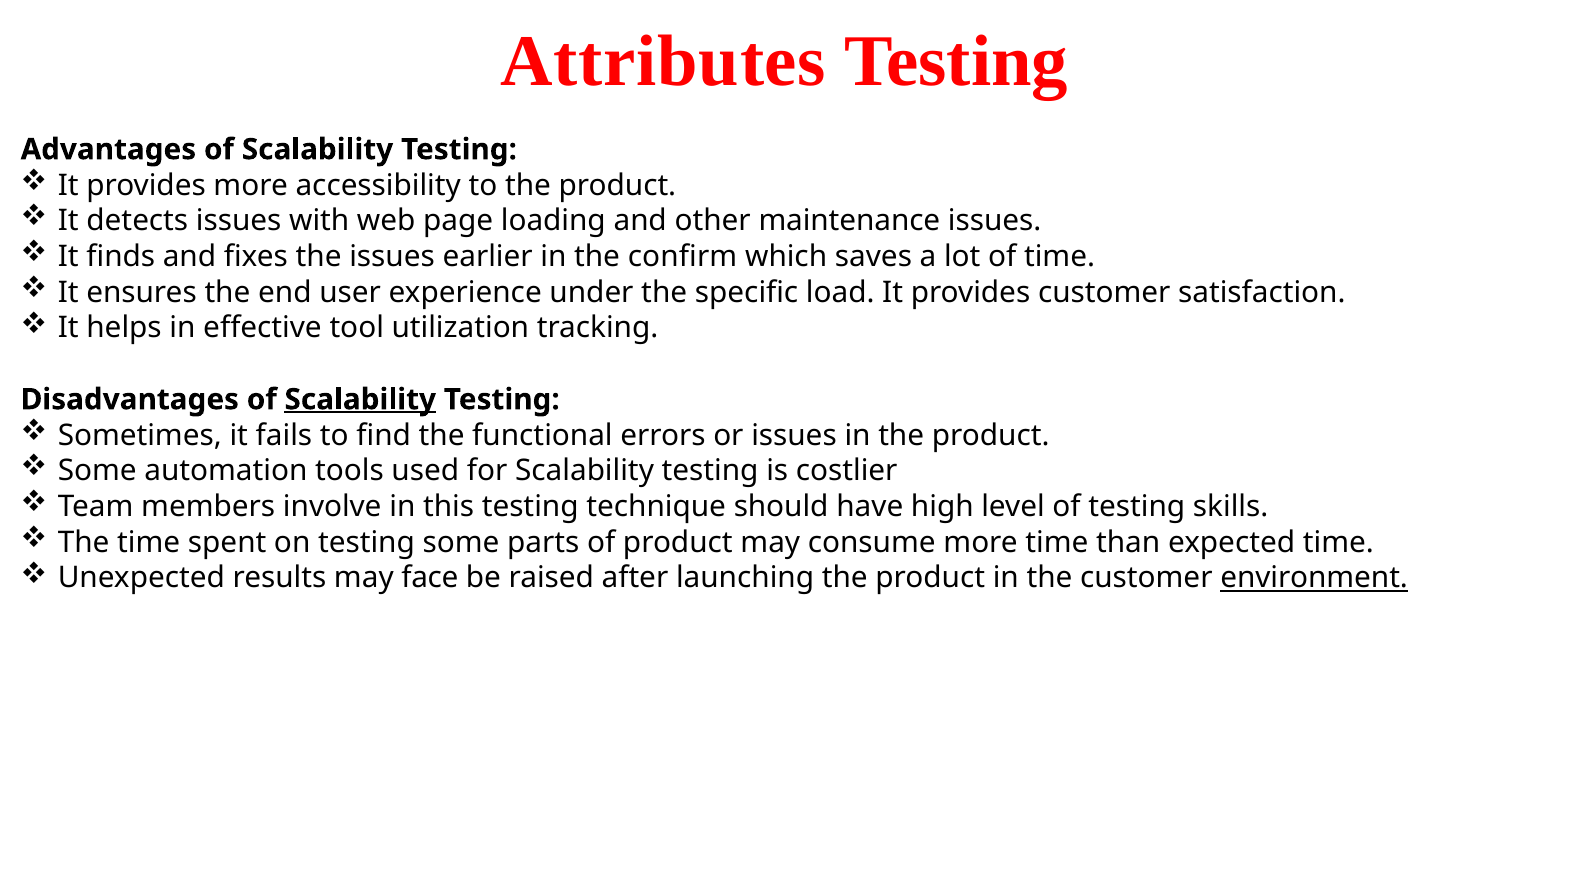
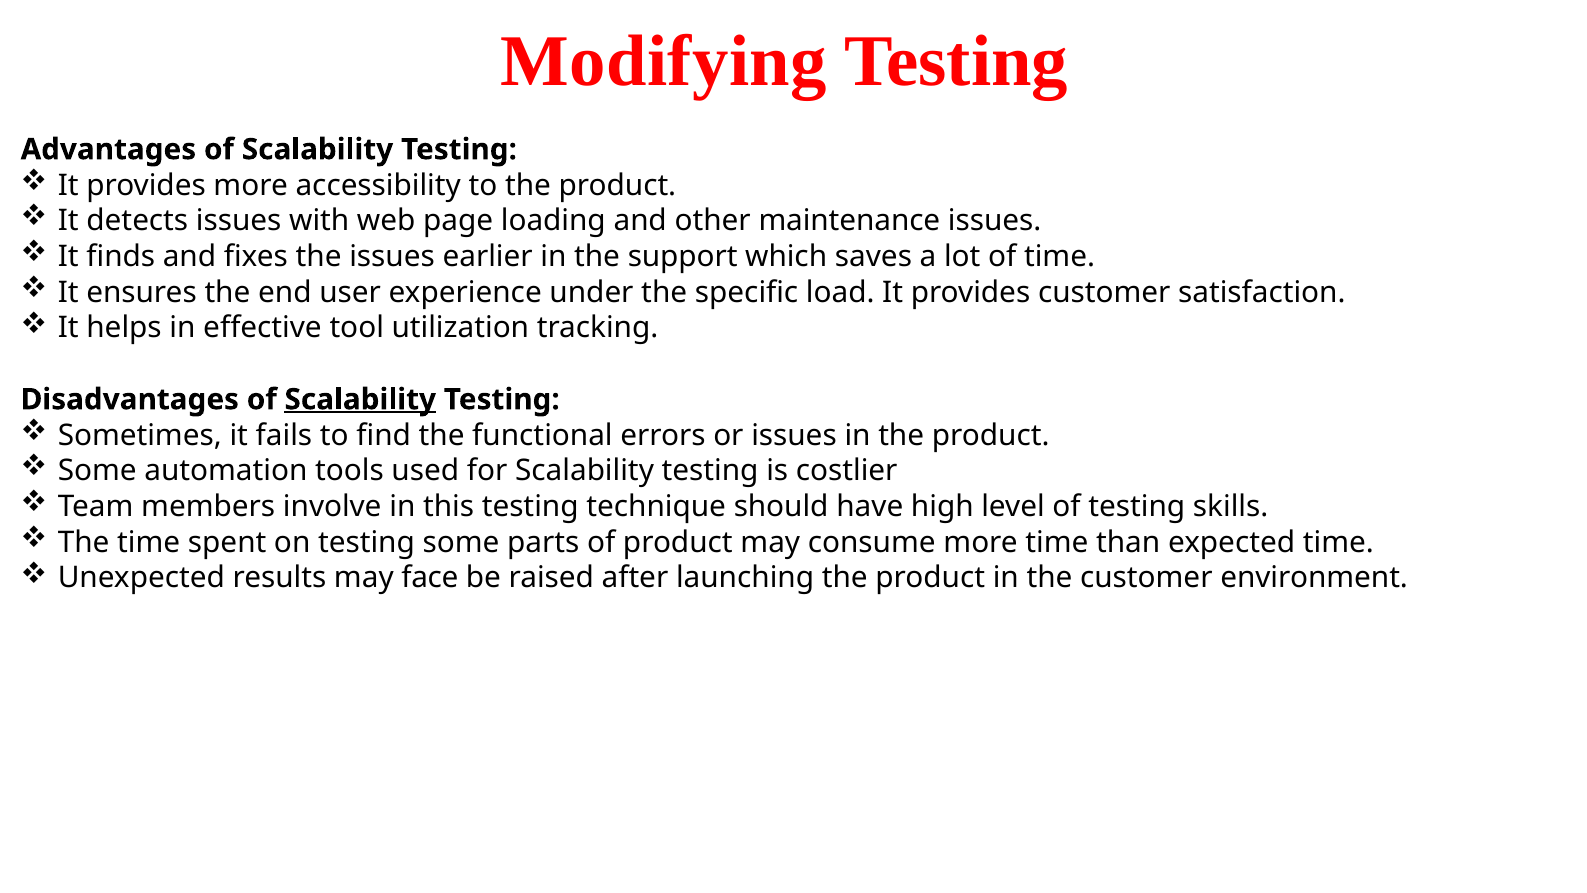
Attributes: Attributes -> Modifying
confirm: confirm -> support
environment underline: present -> none
